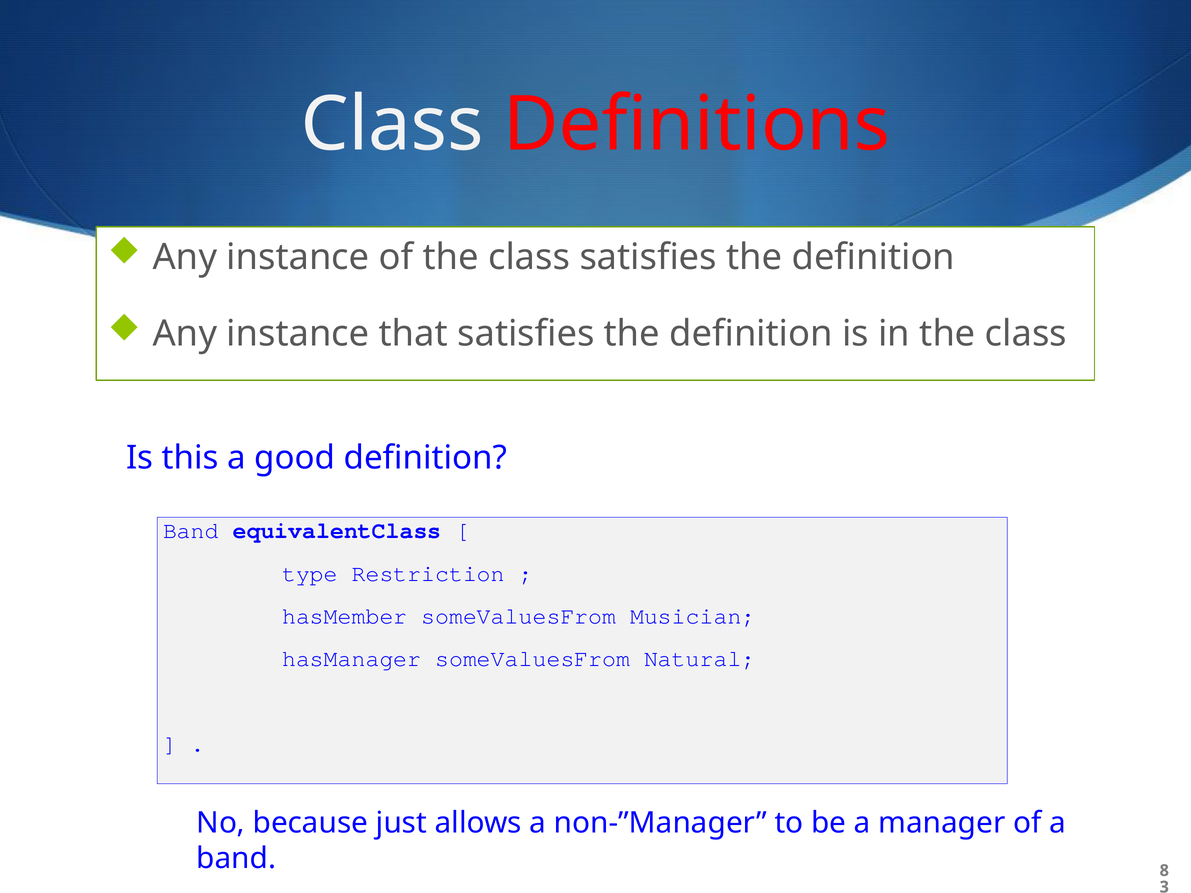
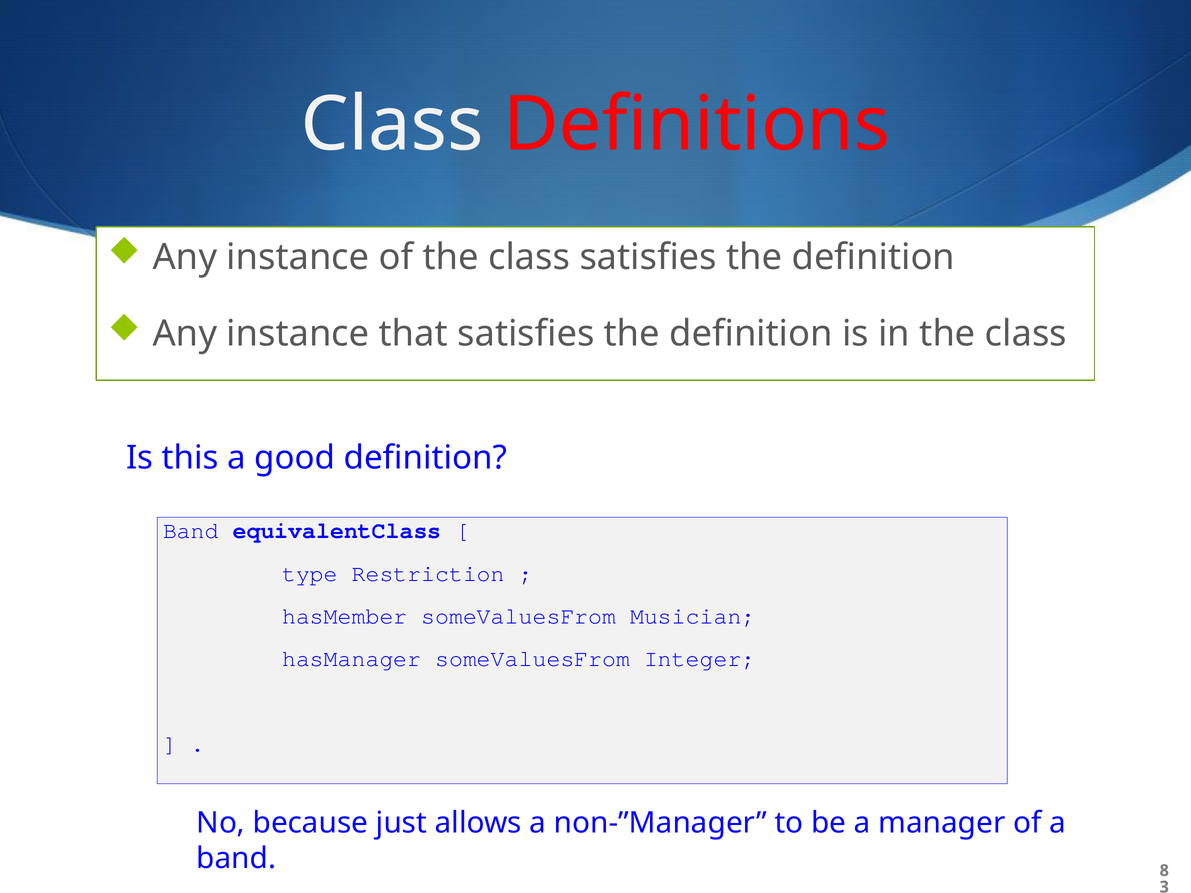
Natural: Natural -> Integer
